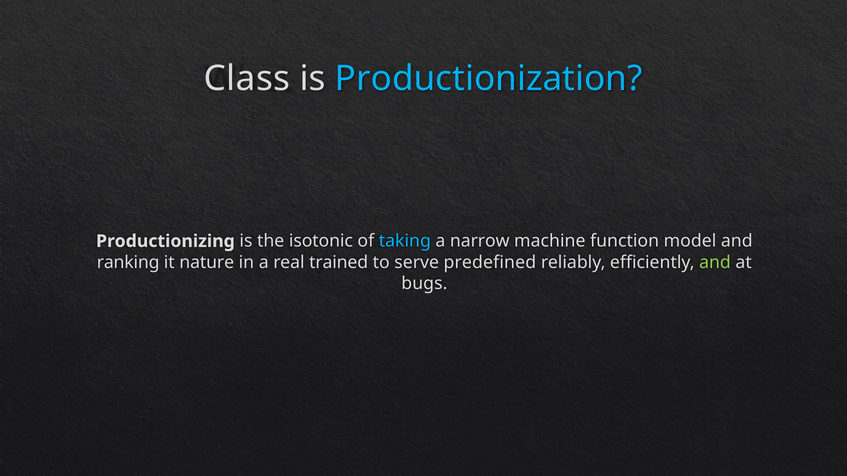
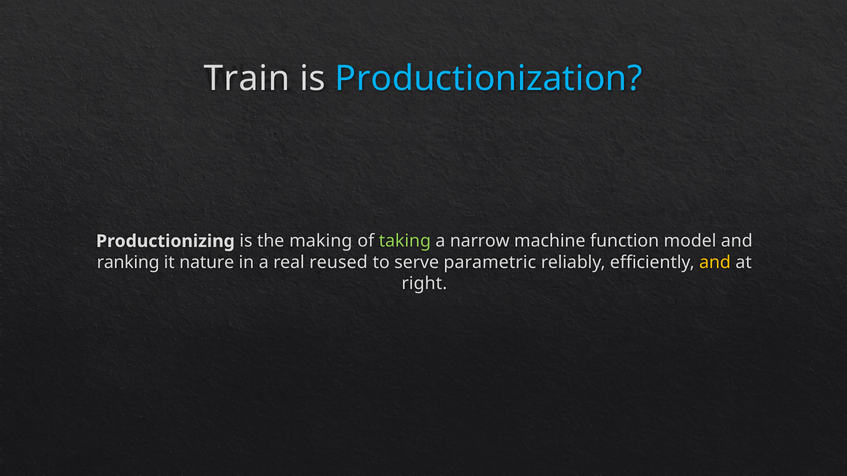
Class: Class -> Train
isotonic: isotonic -> making
taking colour: light blue -> light green
trained: trained -> reused
predefined: predefined -> parametric
and at (715, 263) colour: light green -> yellow
bugs: bugs -> right
